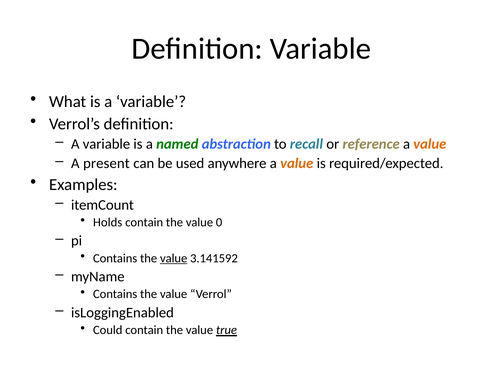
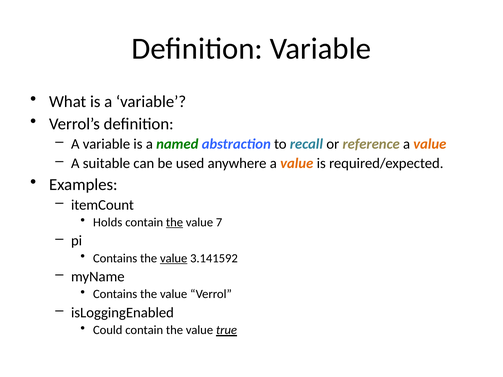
present: present -> suitable
the at (175, 222) underline: none -> present
0: 0 -> 7
